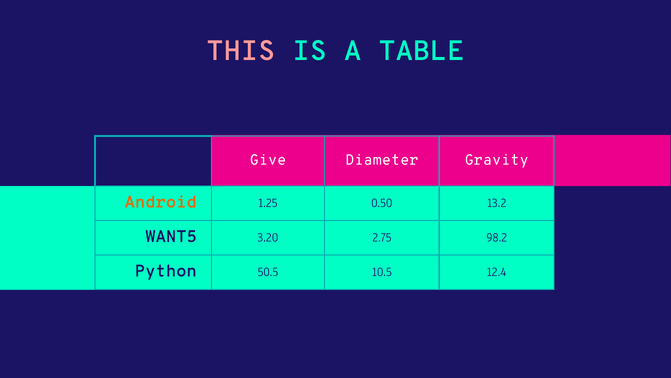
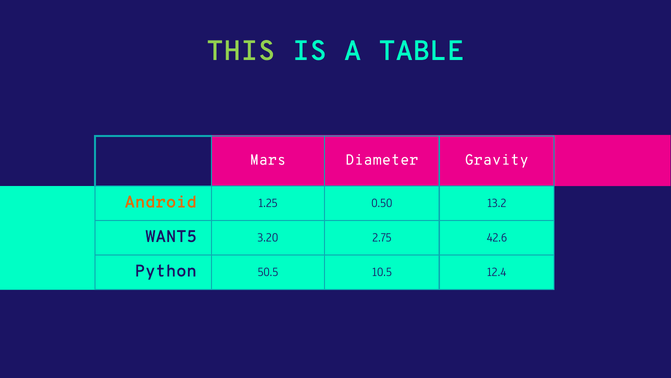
THIS colour: pink -> light green
Give: Give -> Mars
98.2: 98.2 -> 42.6
